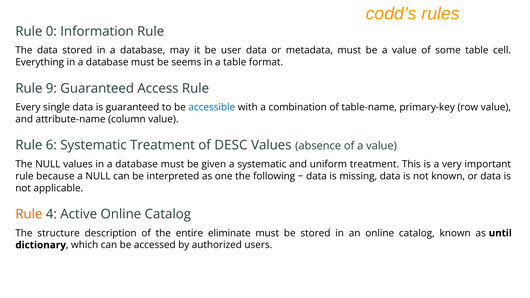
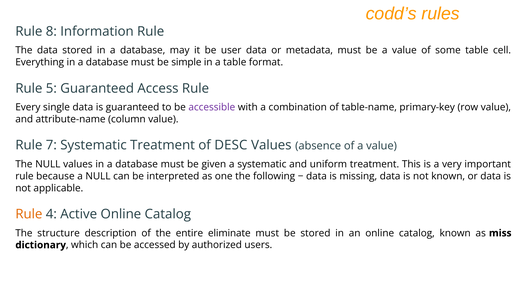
0: 0 -> 8
seems: seems -> simple
9: 9 -> 5
accessible colour: blue -> purple
6: 6 -> 7
until: until -> miss
